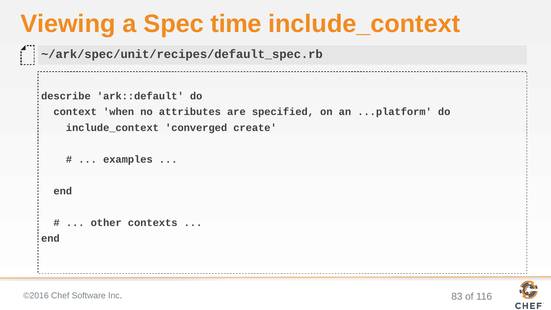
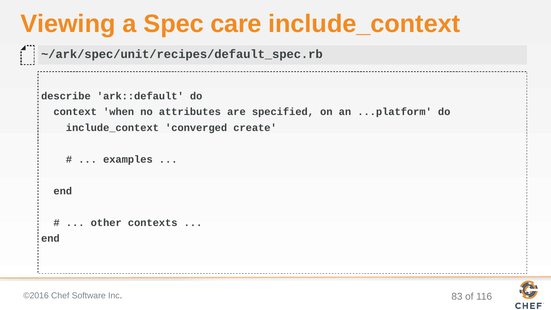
time: time -> care
